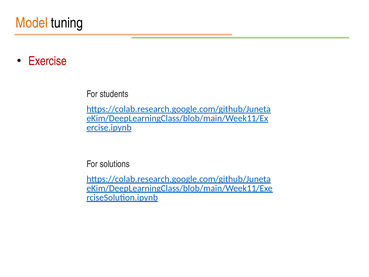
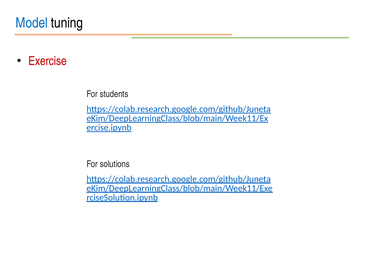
Model colour: orange -> blue
